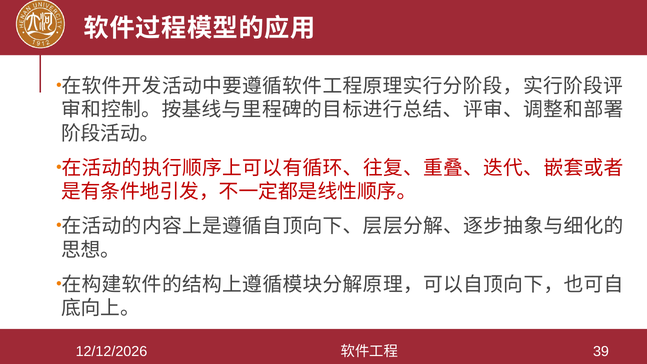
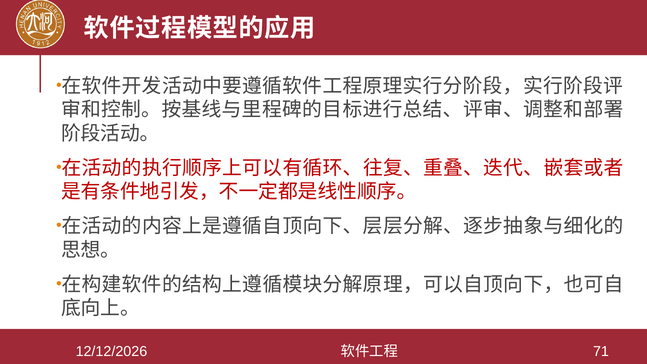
39: 39 -> 71
